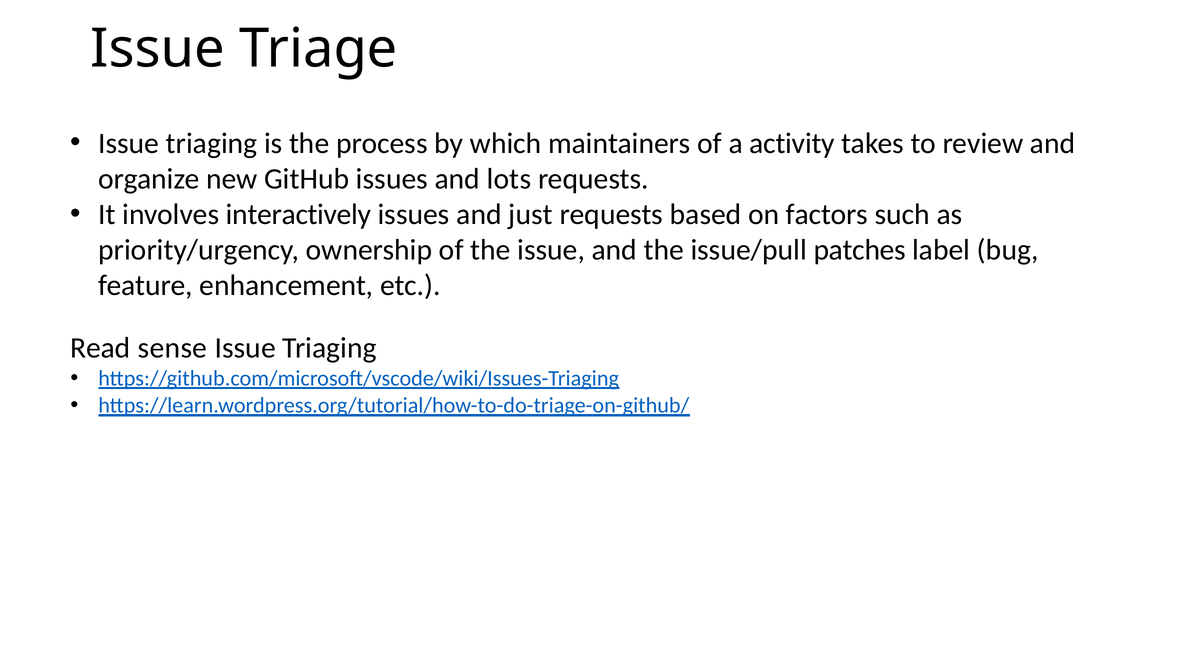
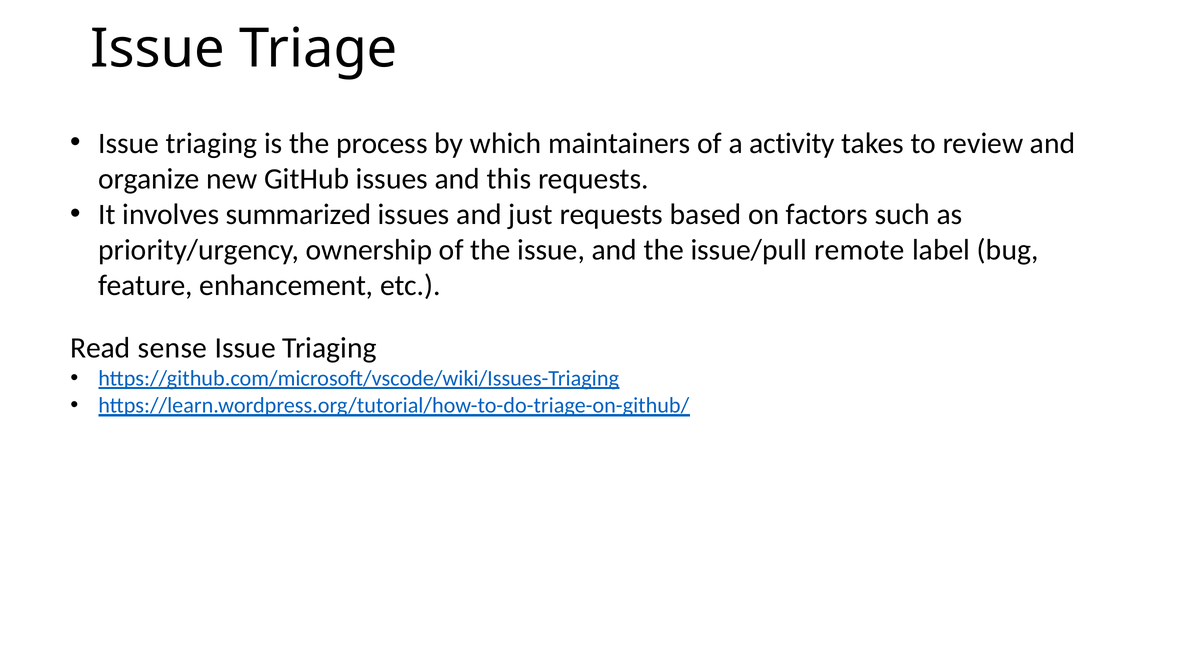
lots: lots -> this
interactively: interactively -> summarized
patches: patches -> remote
